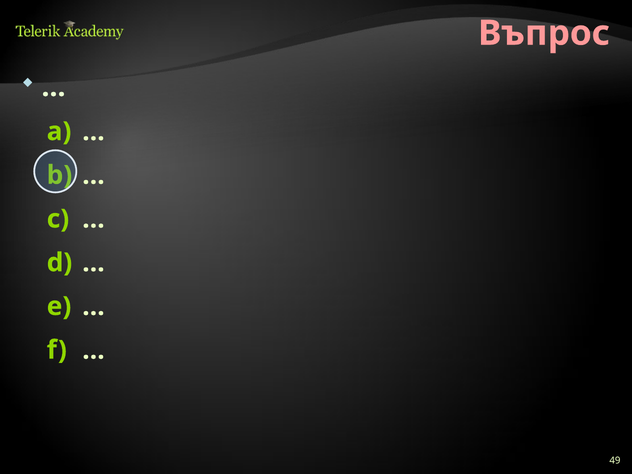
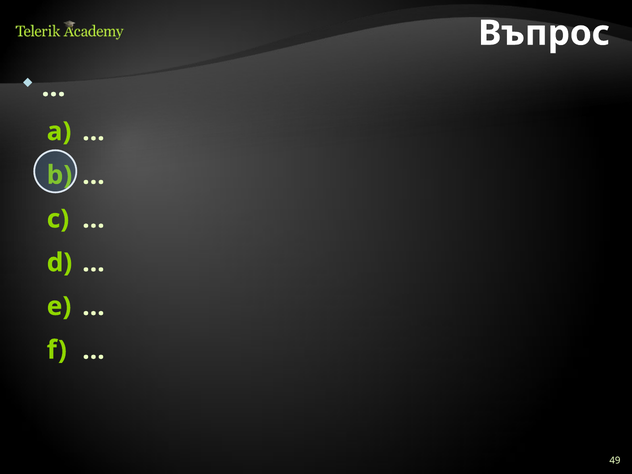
Въпрос colour: pink -> white
